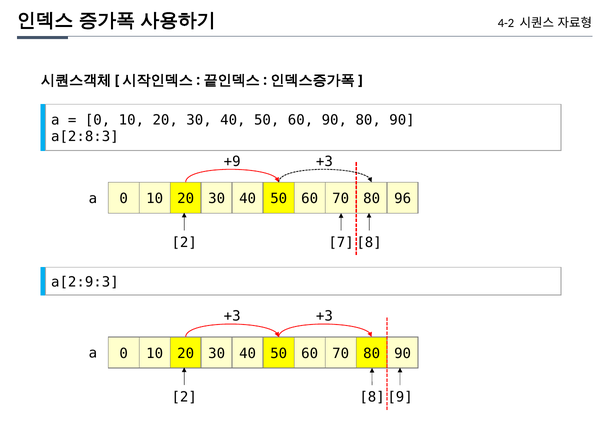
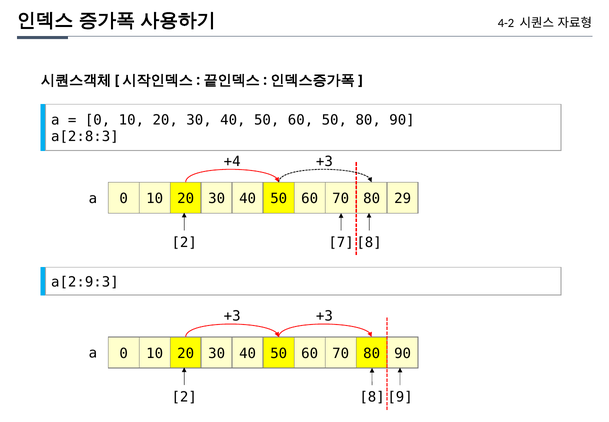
60 90: 90 -> 50
+9: +9 -> +4
96: 96 -> 29
